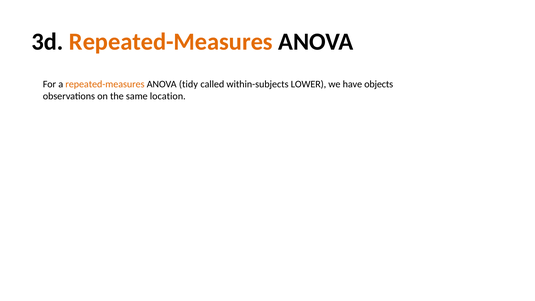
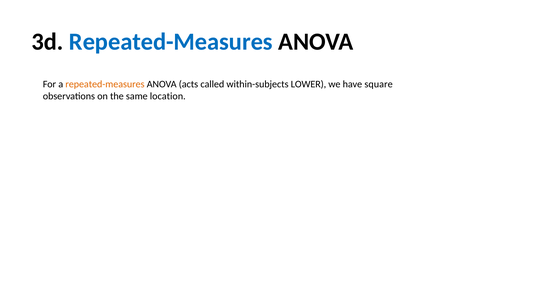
Repeated-Measures at (171, 42) colour: orange -> blue
tidy: tidy -> acts
objects: objects -> square
